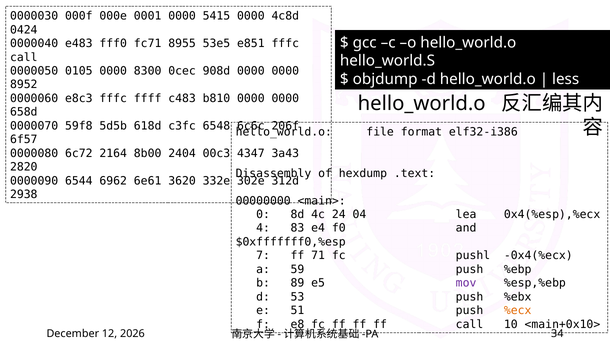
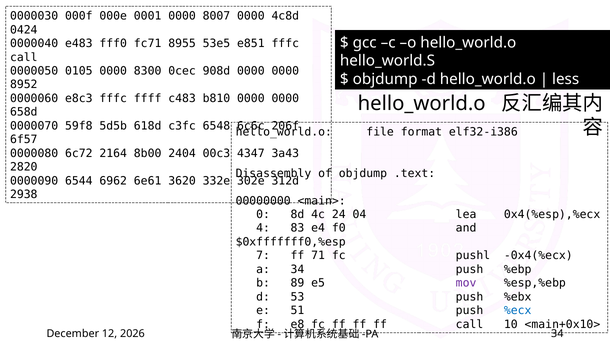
5415: 5415 -> 8007
of hexdump: hexdump -> objdump
a 59: 59 -> 34
%ecx colour: orange -> blue
